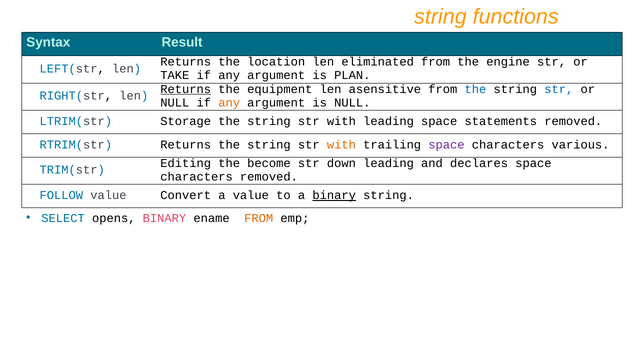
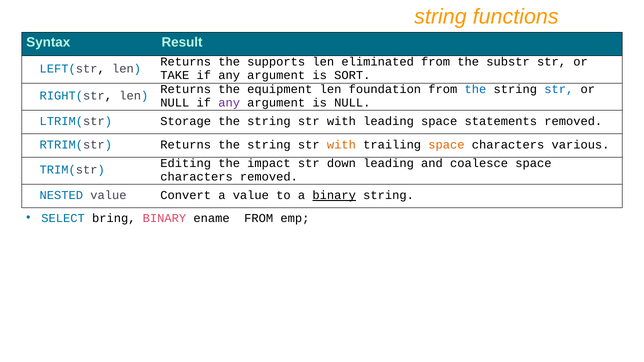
location: location -> supports
engine: engine -> substr
PLAN: PLAN -> SORT
Returns at (186, 89) underline: present -> none
asensitive: asensitive -> foundation
any at (229, 103) colour: orange -> purple
space at (446, 145) colour: purple -> orange
become: become -> impact
declares: declares -> coalesce
FOLLOW: FOLLOW -> NESTED
opens: opens -> bring
FROM at (259, 218) colour: orange -> black
